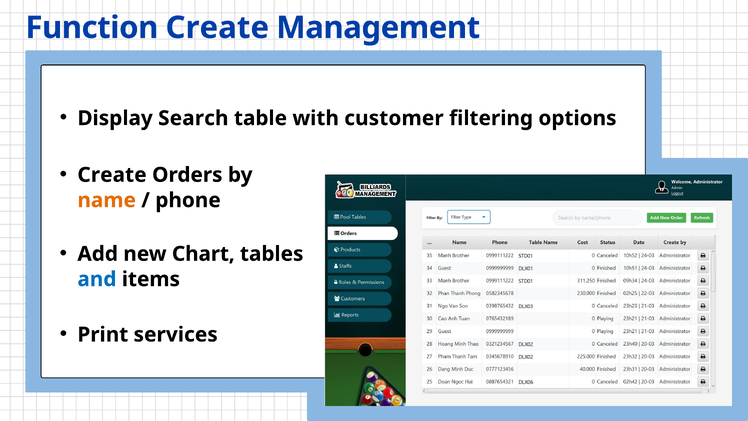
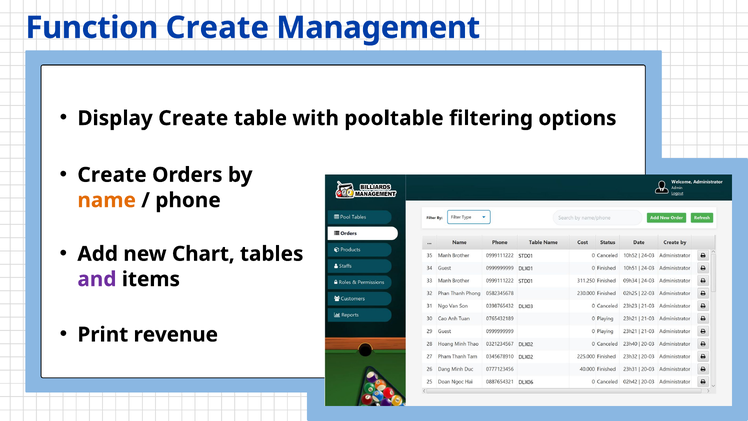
Display Search: Search -> Create
customer: customer -> pooltable
and colour: blue -> purple
services: services -> revenue
